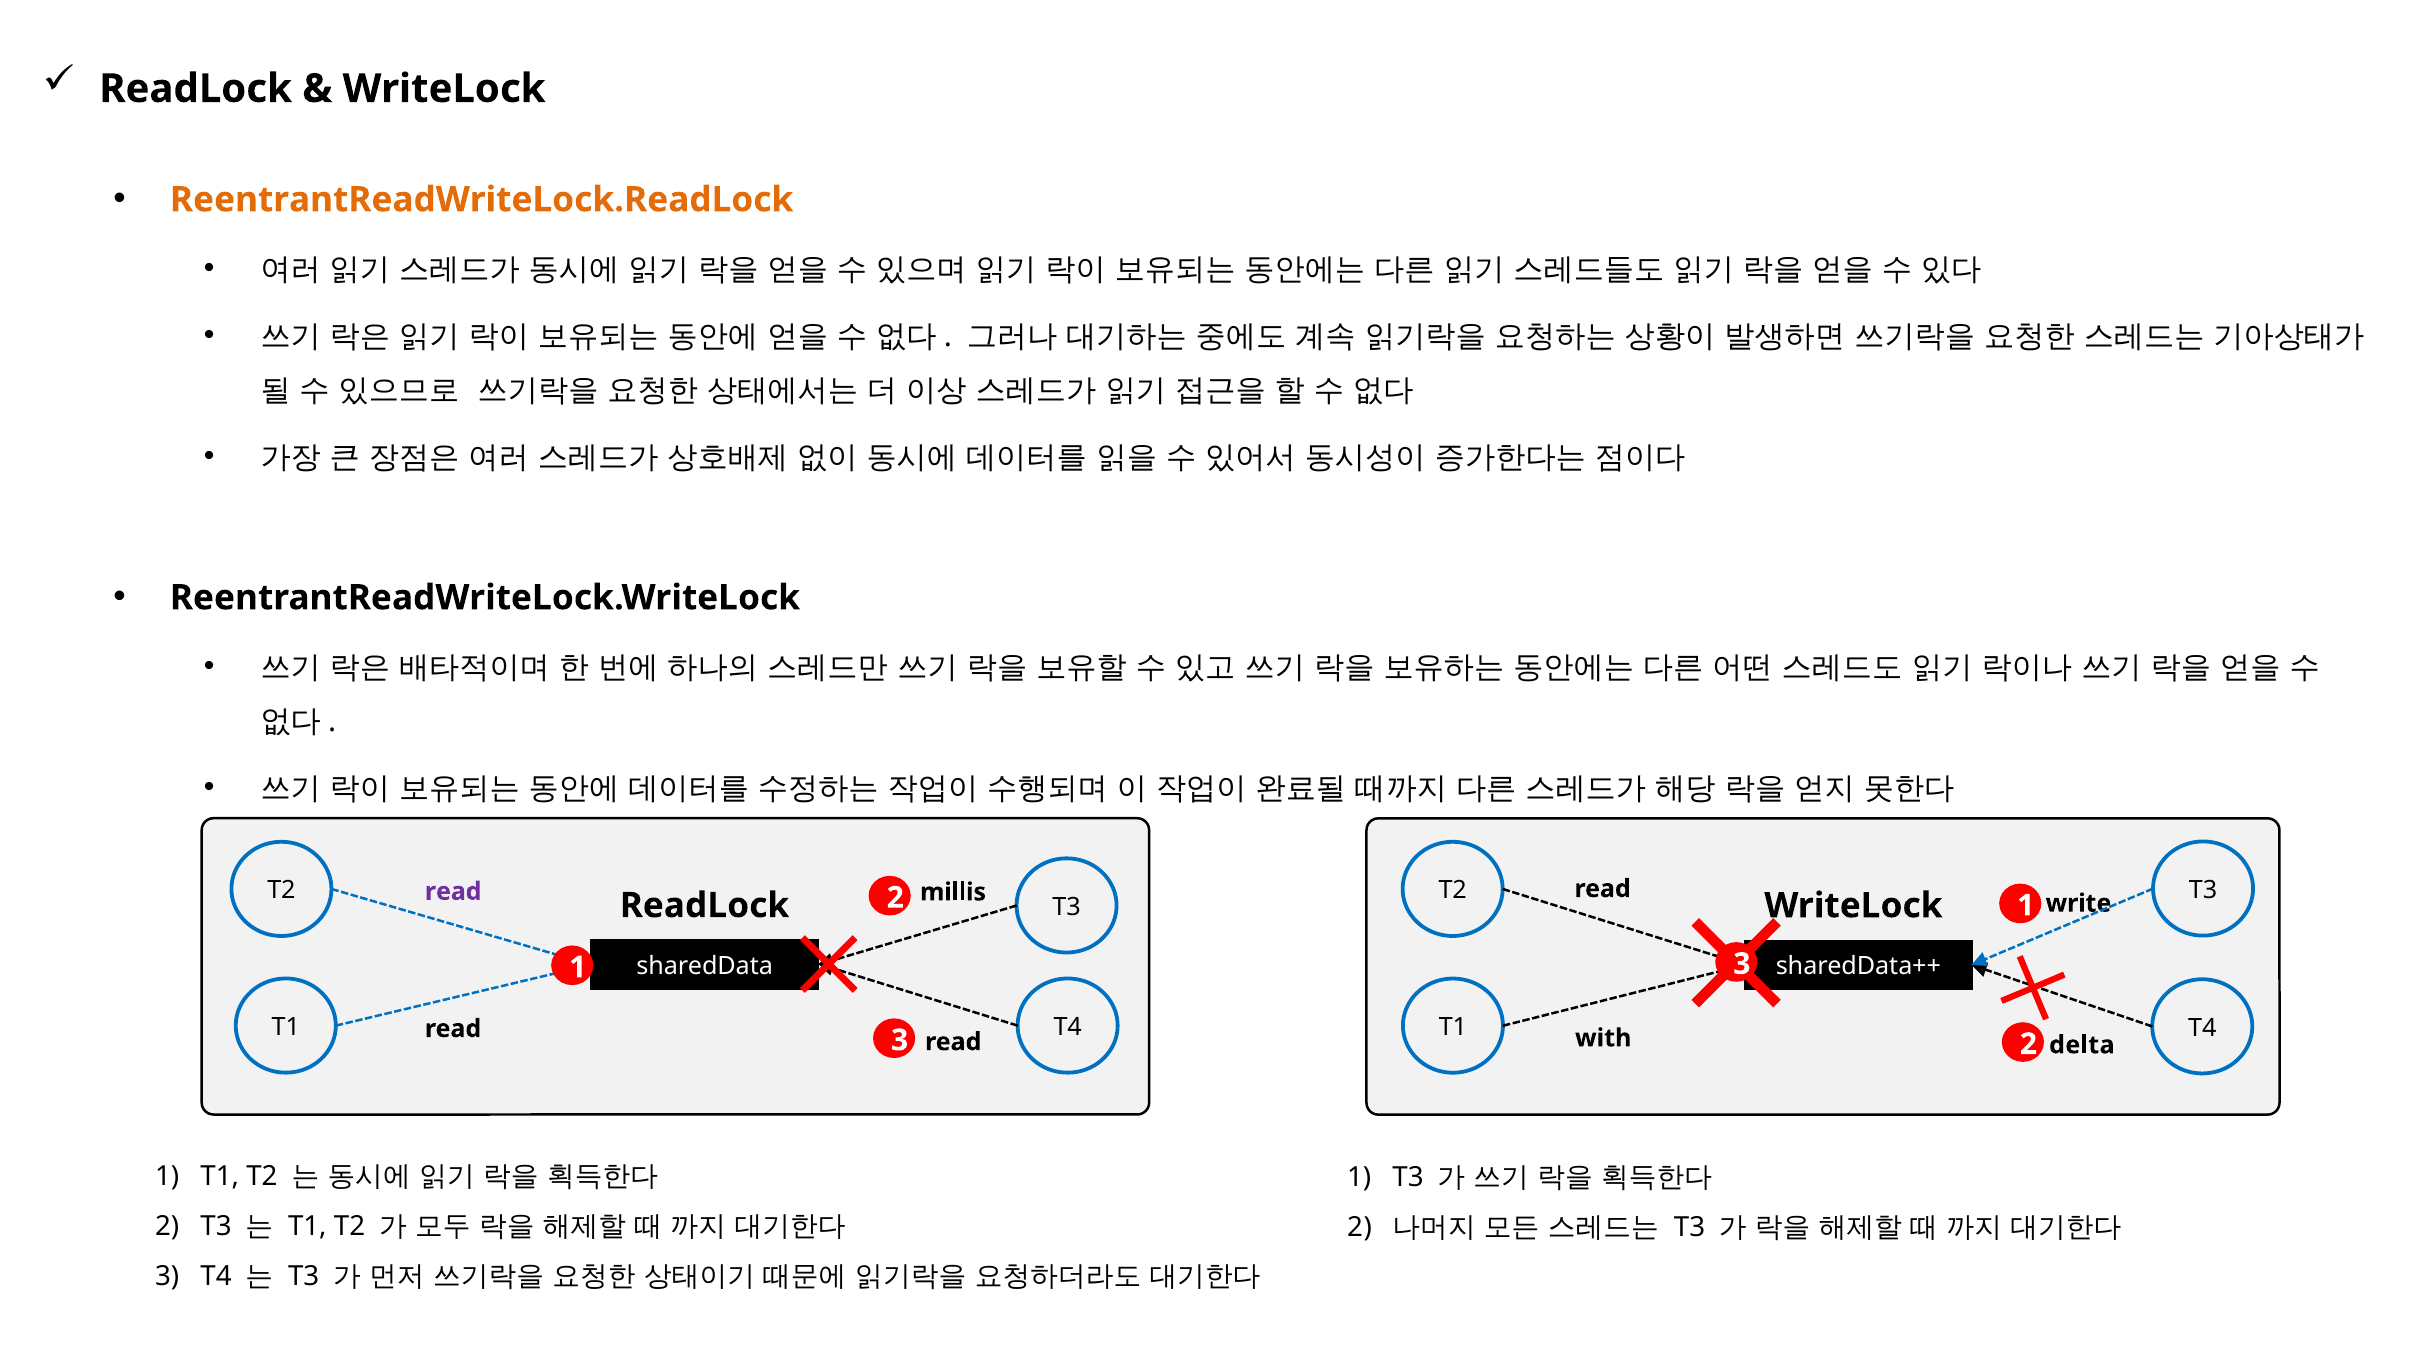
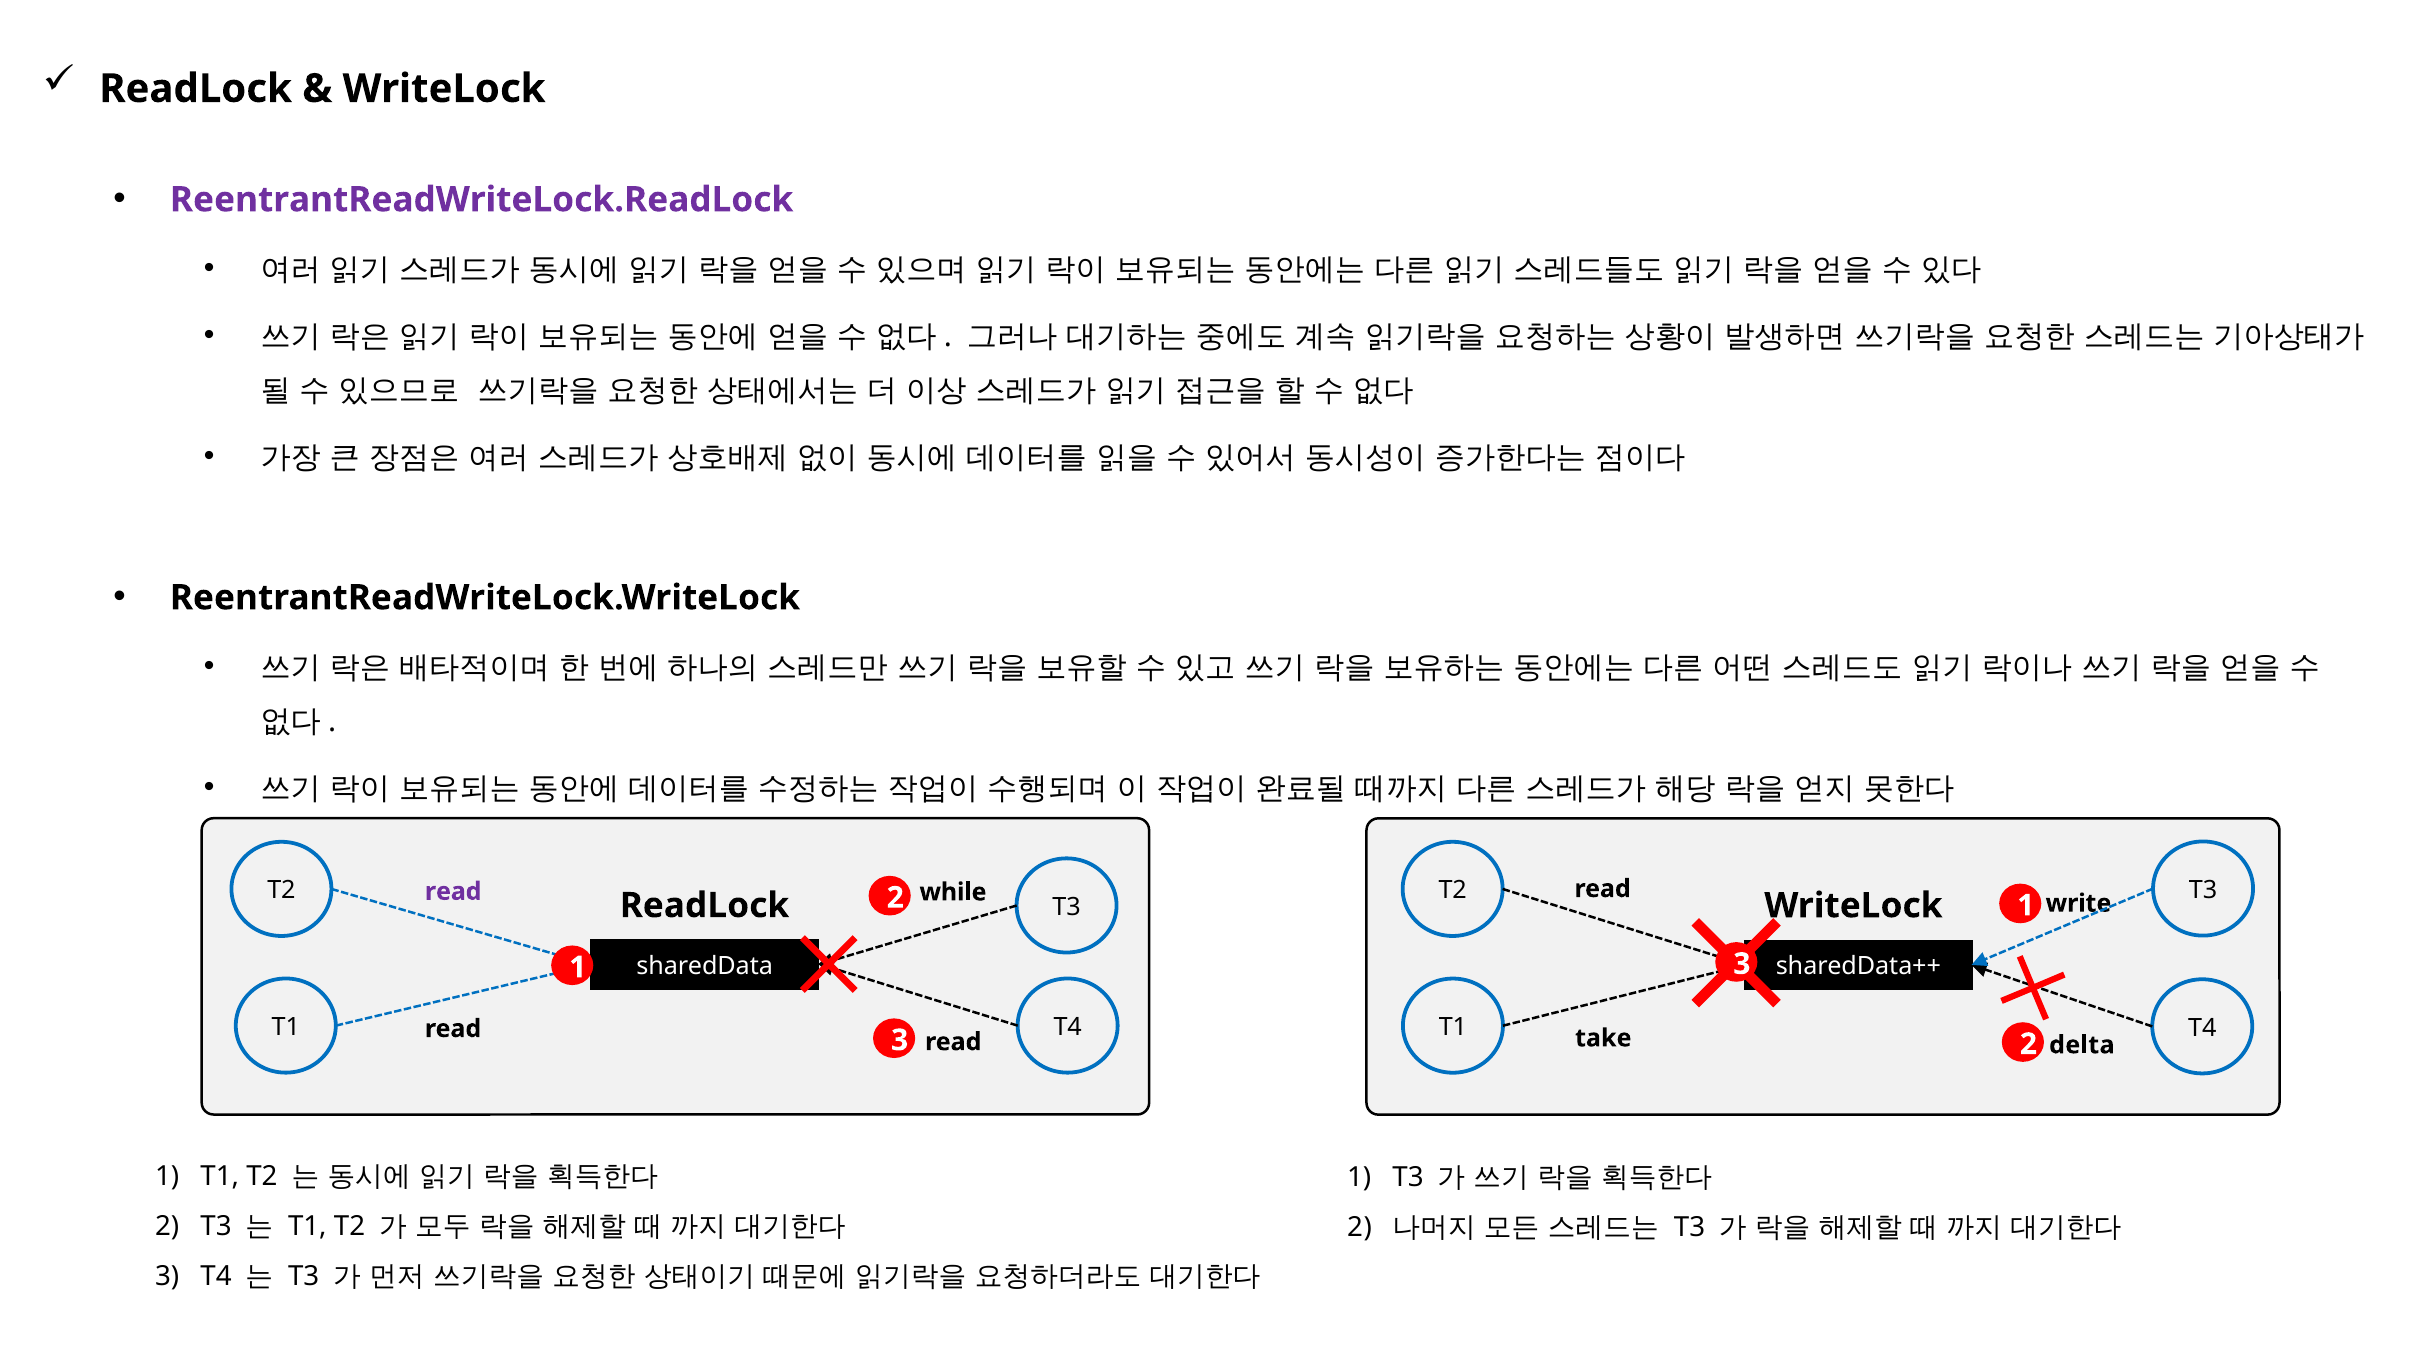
ReentrantReadWriteLock.ReadLock colour: orange -> purple
millis: millis -> while
with: with -> take
